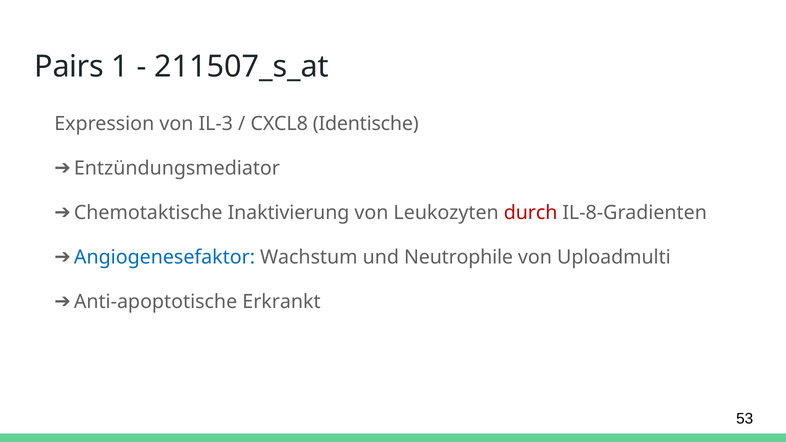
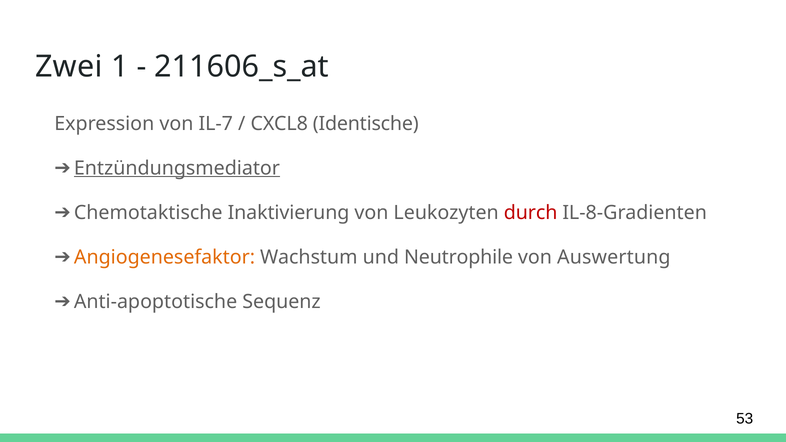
Pairs: Pairs -> Zwei
211507_s_at: 211507_s_at -> 211606_s_at
IL-3: IL-3 -> IL-7
Entzündungsmediator underline: none -> present
Angiogenesefaktor colour: blue -> orange
Uploadmulti: Uploadmulti -> Auswertung
Erkrankt: Erkrankt -> Sequenz
